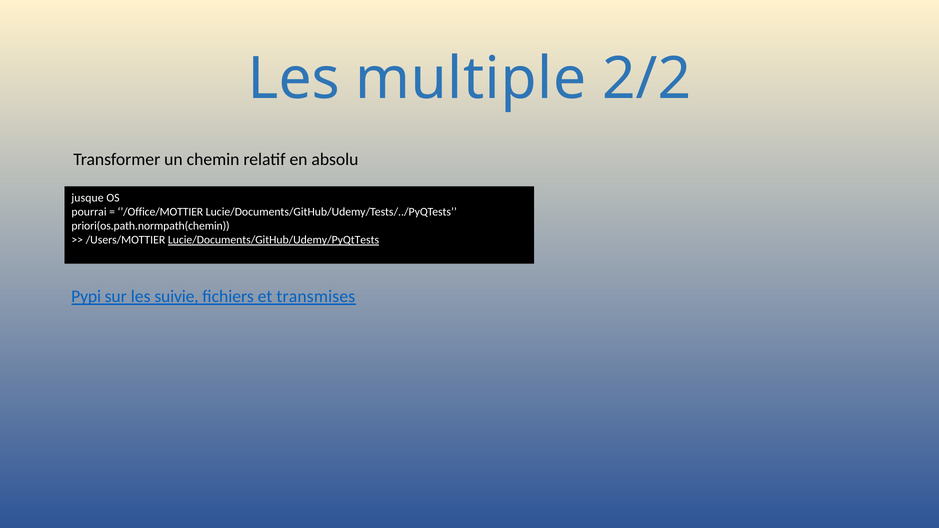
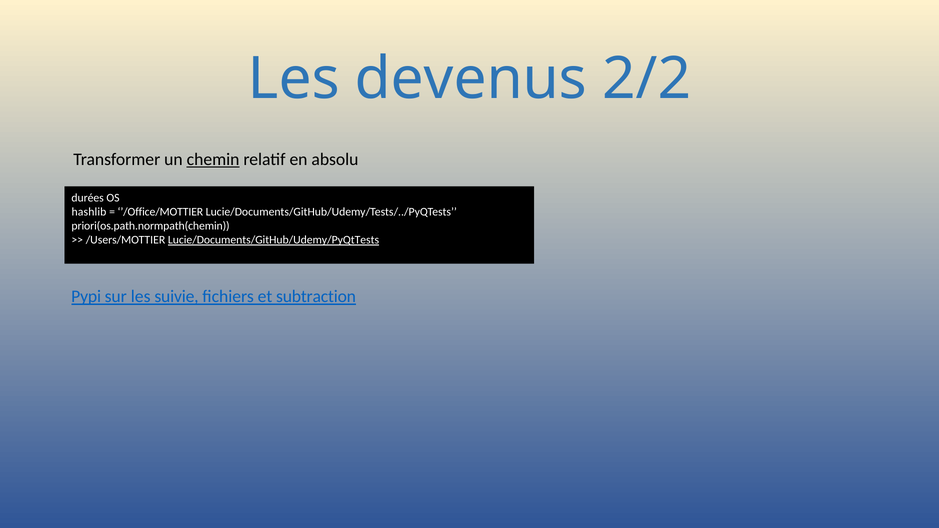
multiple: multiple -> devenus
chemin underline: none -> present
jusque: jusque -> durées
pourrai: pourrai -> hashlib
transmises: transmises -> subtraction
